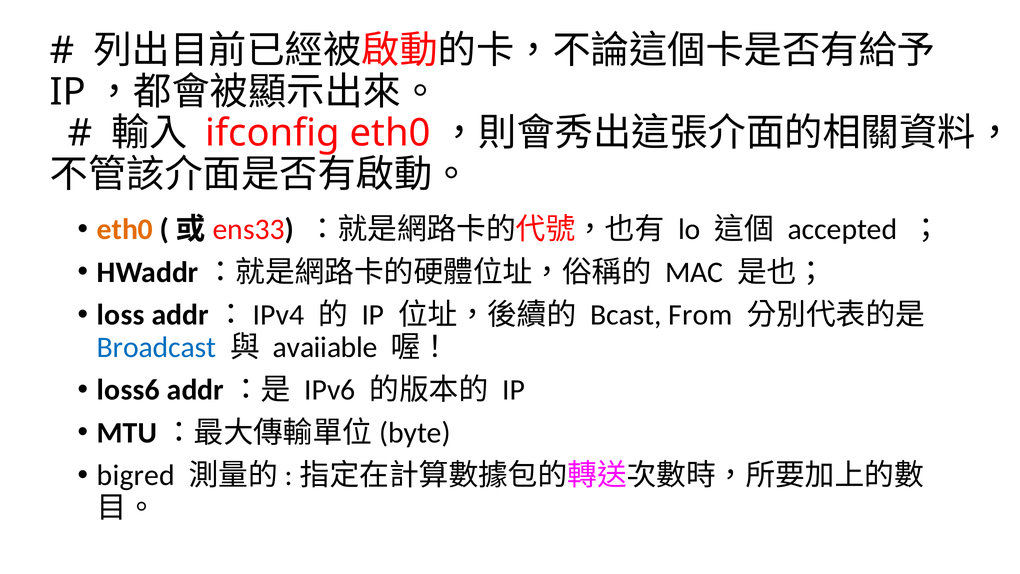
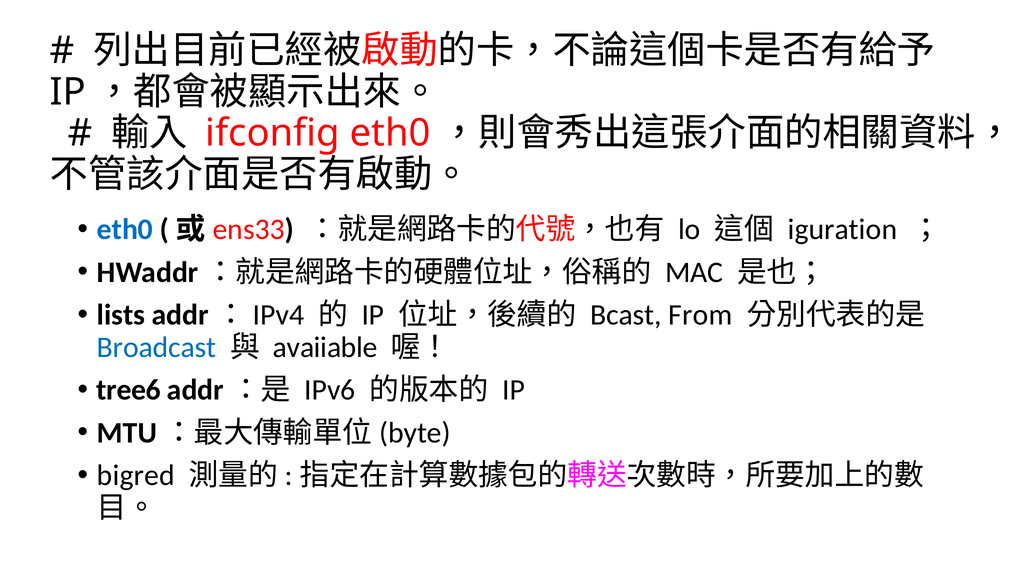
eth0 at (125, 229) colour: orange -> blue
accepted: accepted -> iguration
loss: loss -> lists
loss6: loss6 -> tree6
